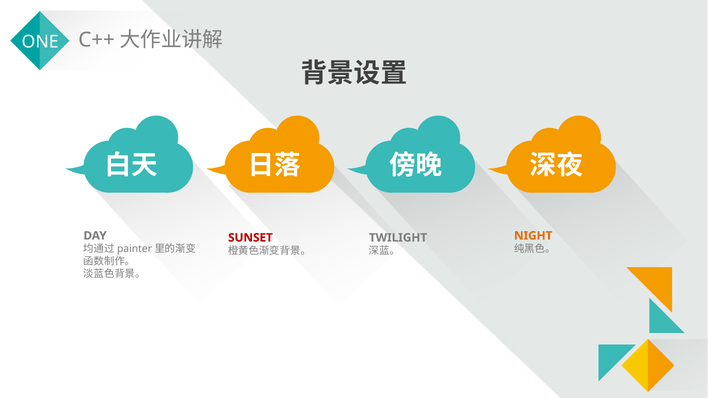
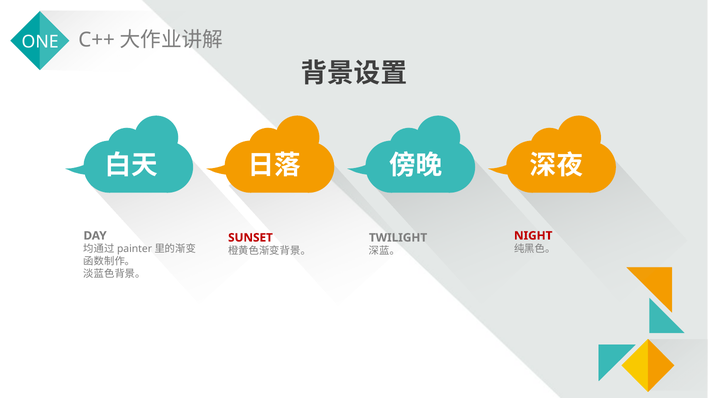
NIGHT colour: orange -> red
